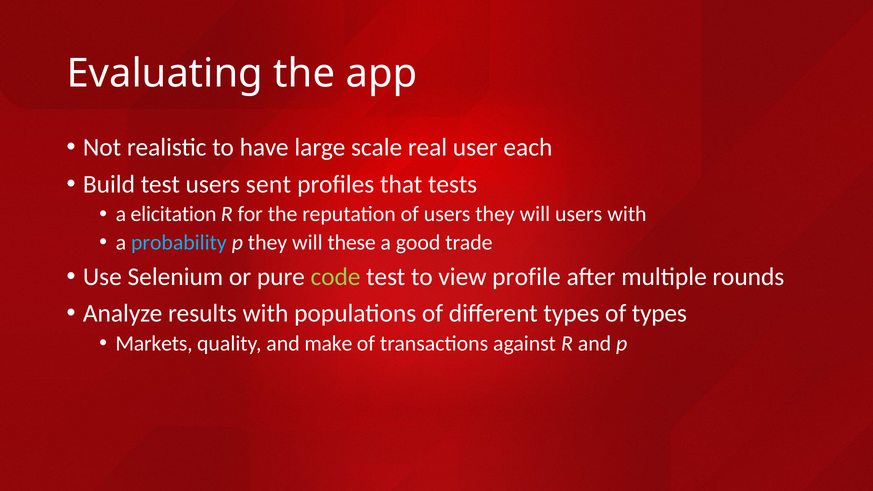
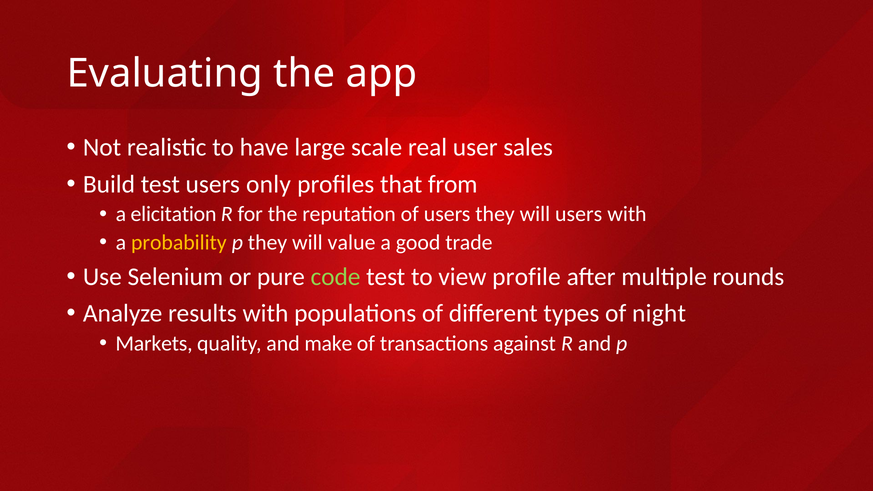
each: each -> sales
sent: sent -> only
tests: tests -> from
probability colour: light blue -> yellow
these: these -> value
of types: types -> night
